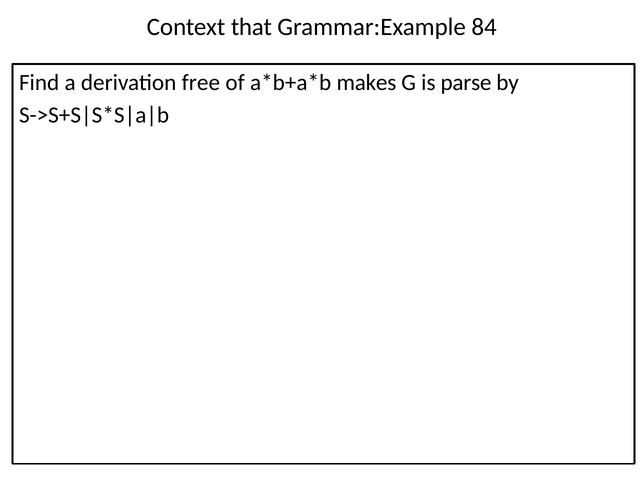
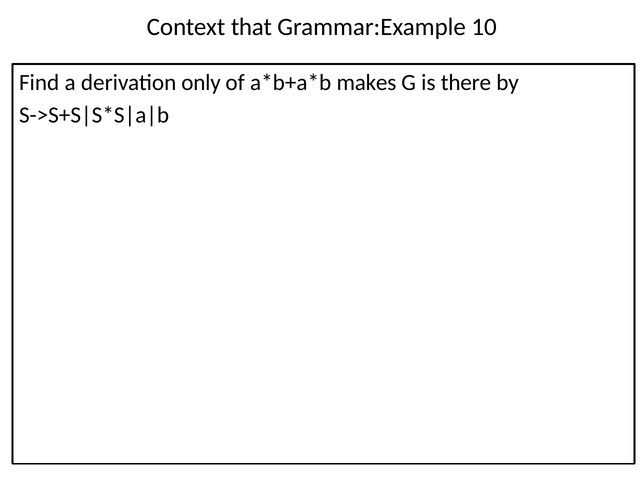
84: 84 -> 10
free: free -> only
parse: parse -> there
